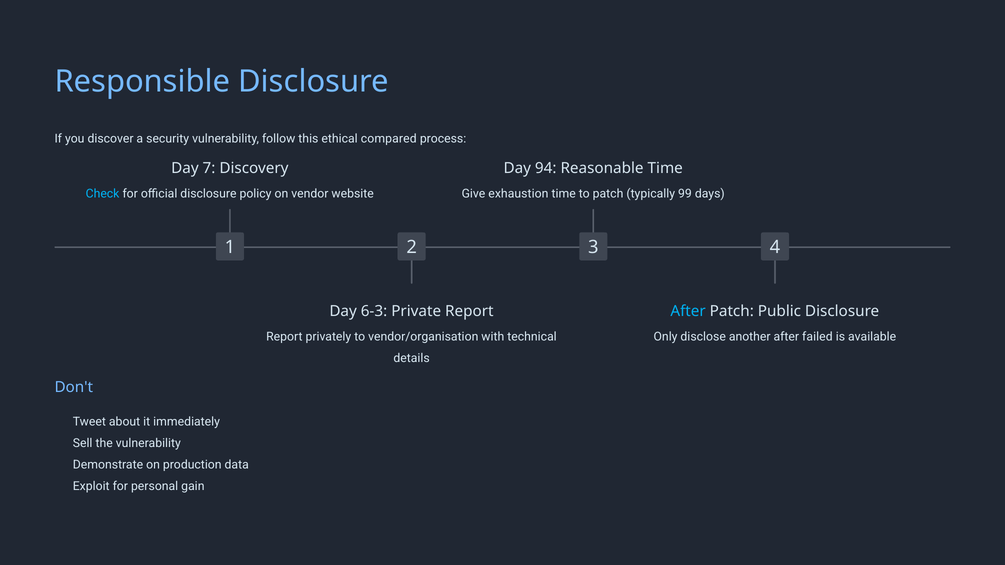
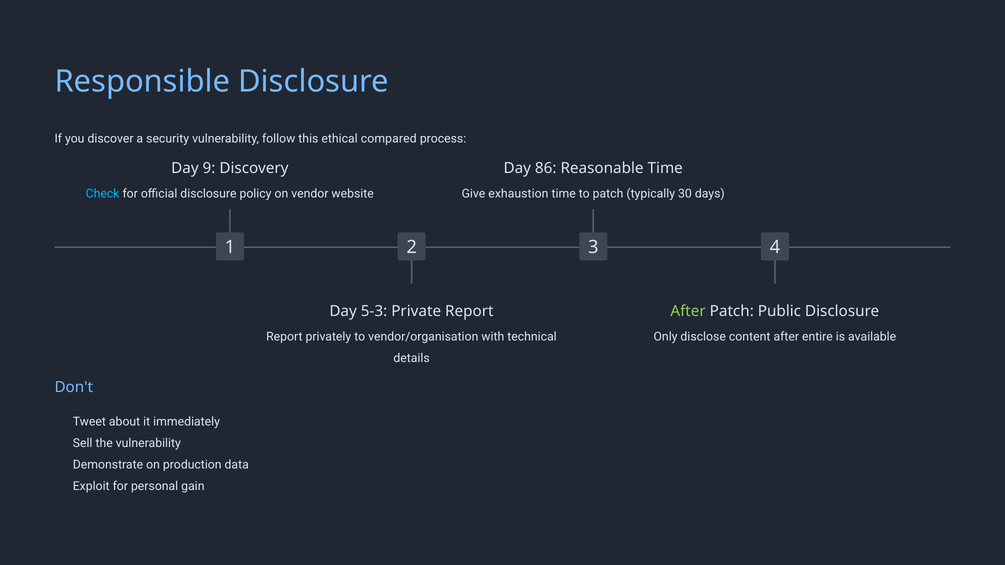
7: 7 -> 9
94: 94 -> 86
99: 99 -> 30
6-3: 6-3 -> 5-3
After at (688, 311) colour: light blue -> light green
another: another -> content
failed: failed -> entire
